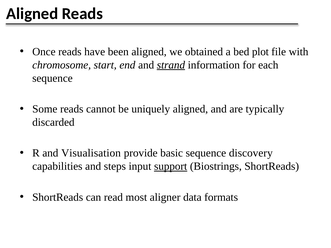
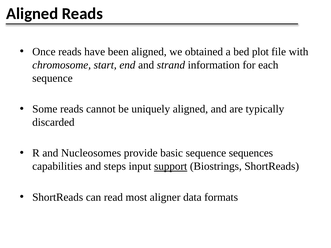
strand underline: present -> none
Visualisation: Visualisation -> Nucleosomes
discovery: discovery -> sequences
